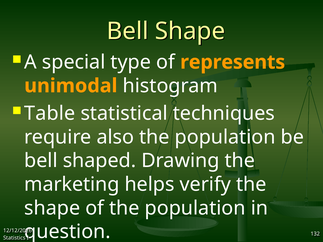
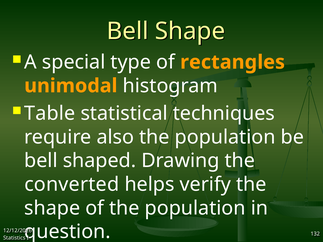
represents: represents -> rectangles
marketing: marketing -> converted
